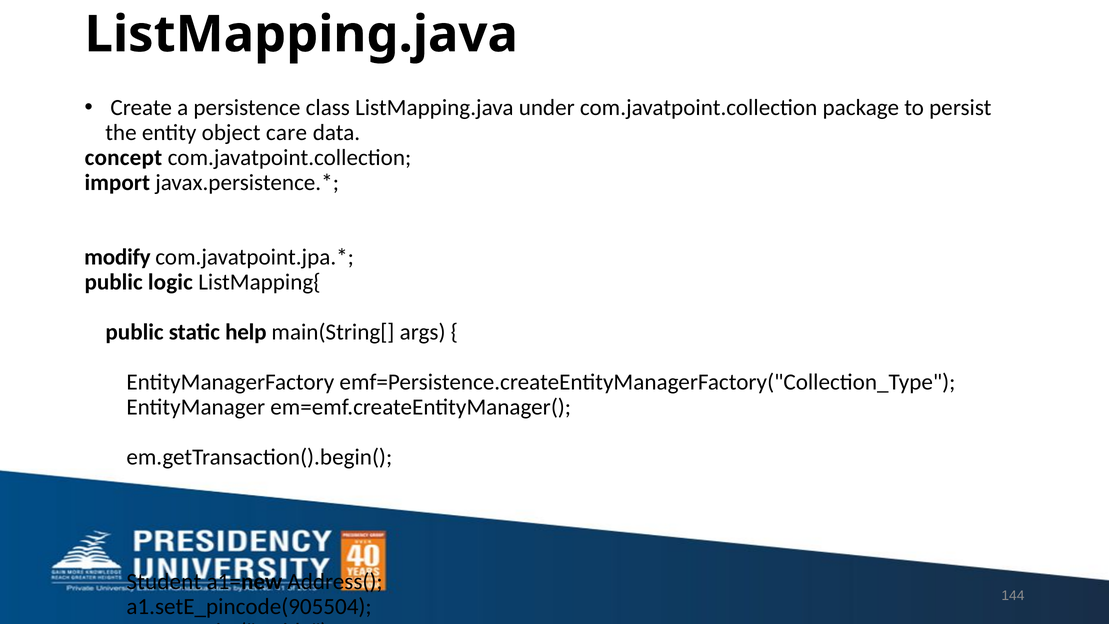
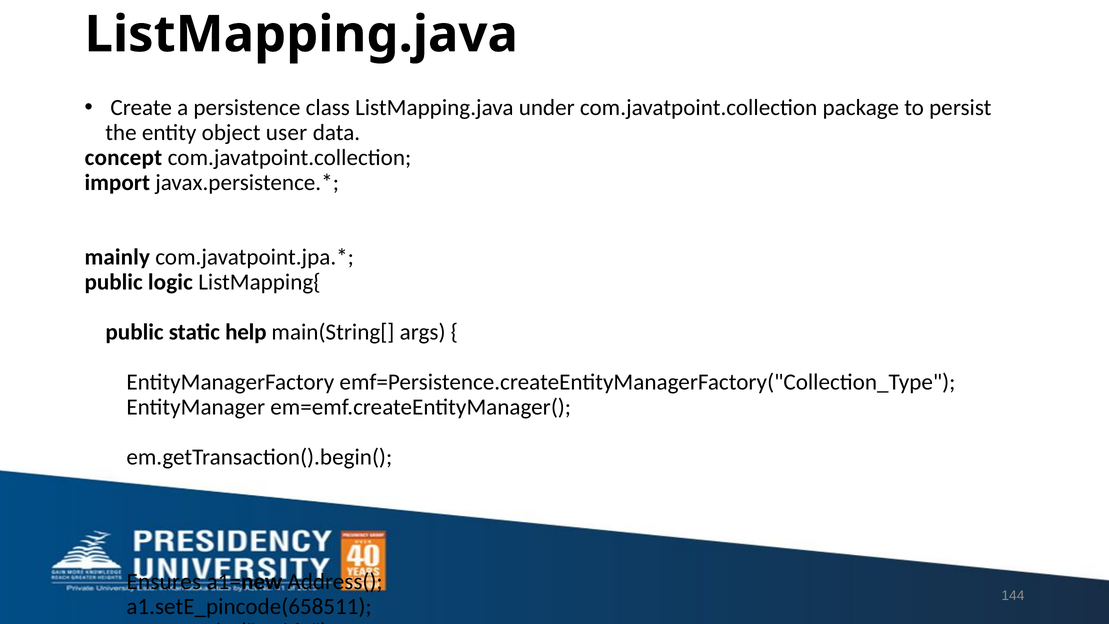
care: care -> user
modify: modify -> mainly
Student: Student -> Ensures
a1.setE_pincode(905504: a1.setE_pincode(905504 -> a1.setE_pincode(658511
